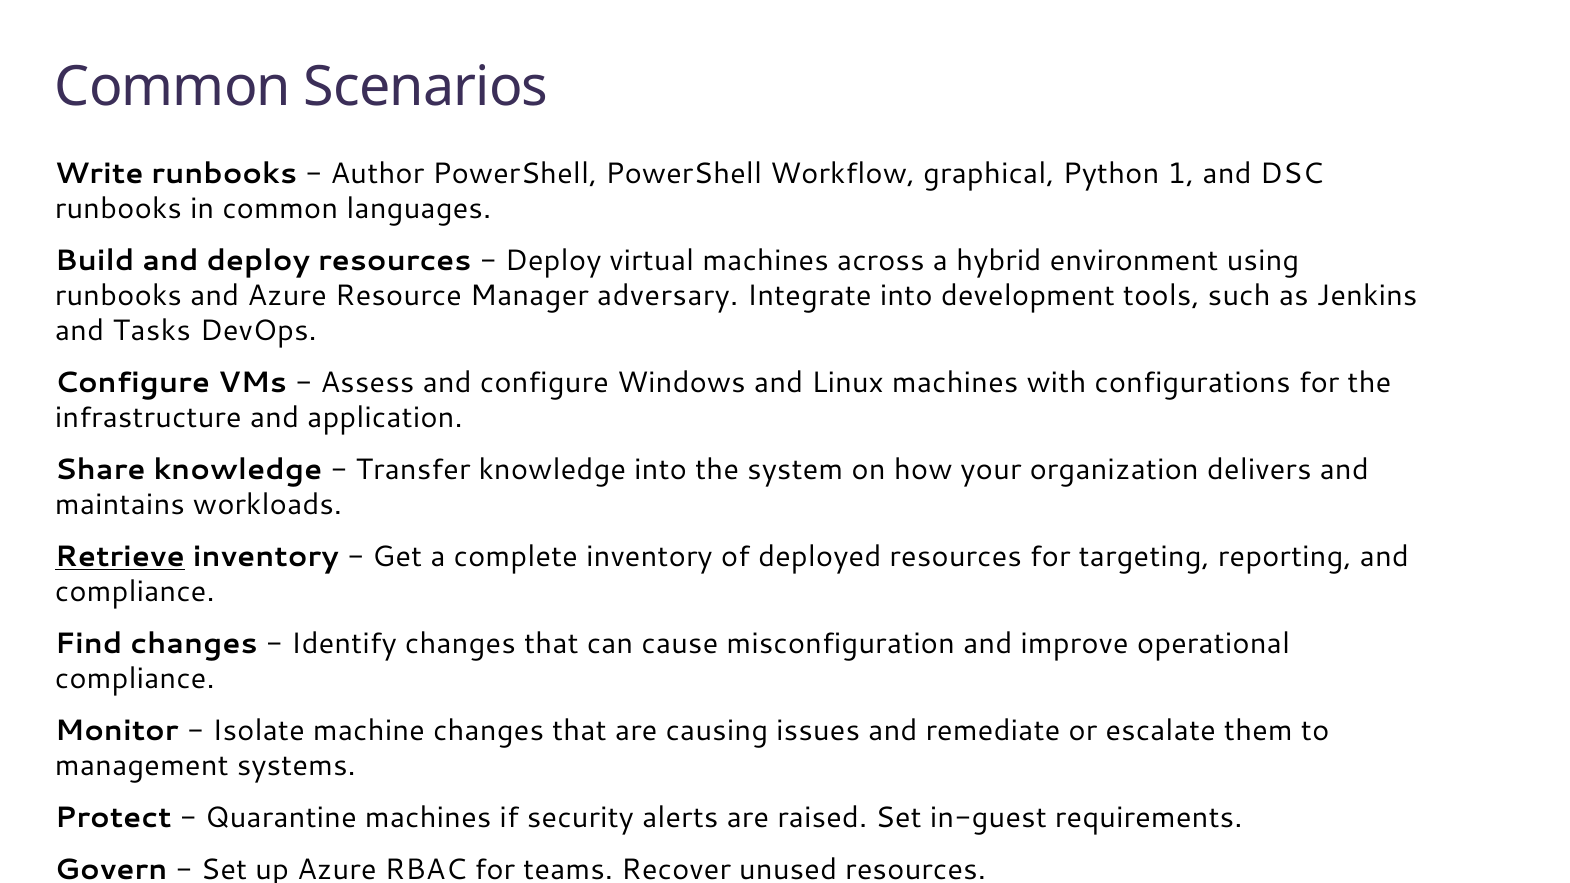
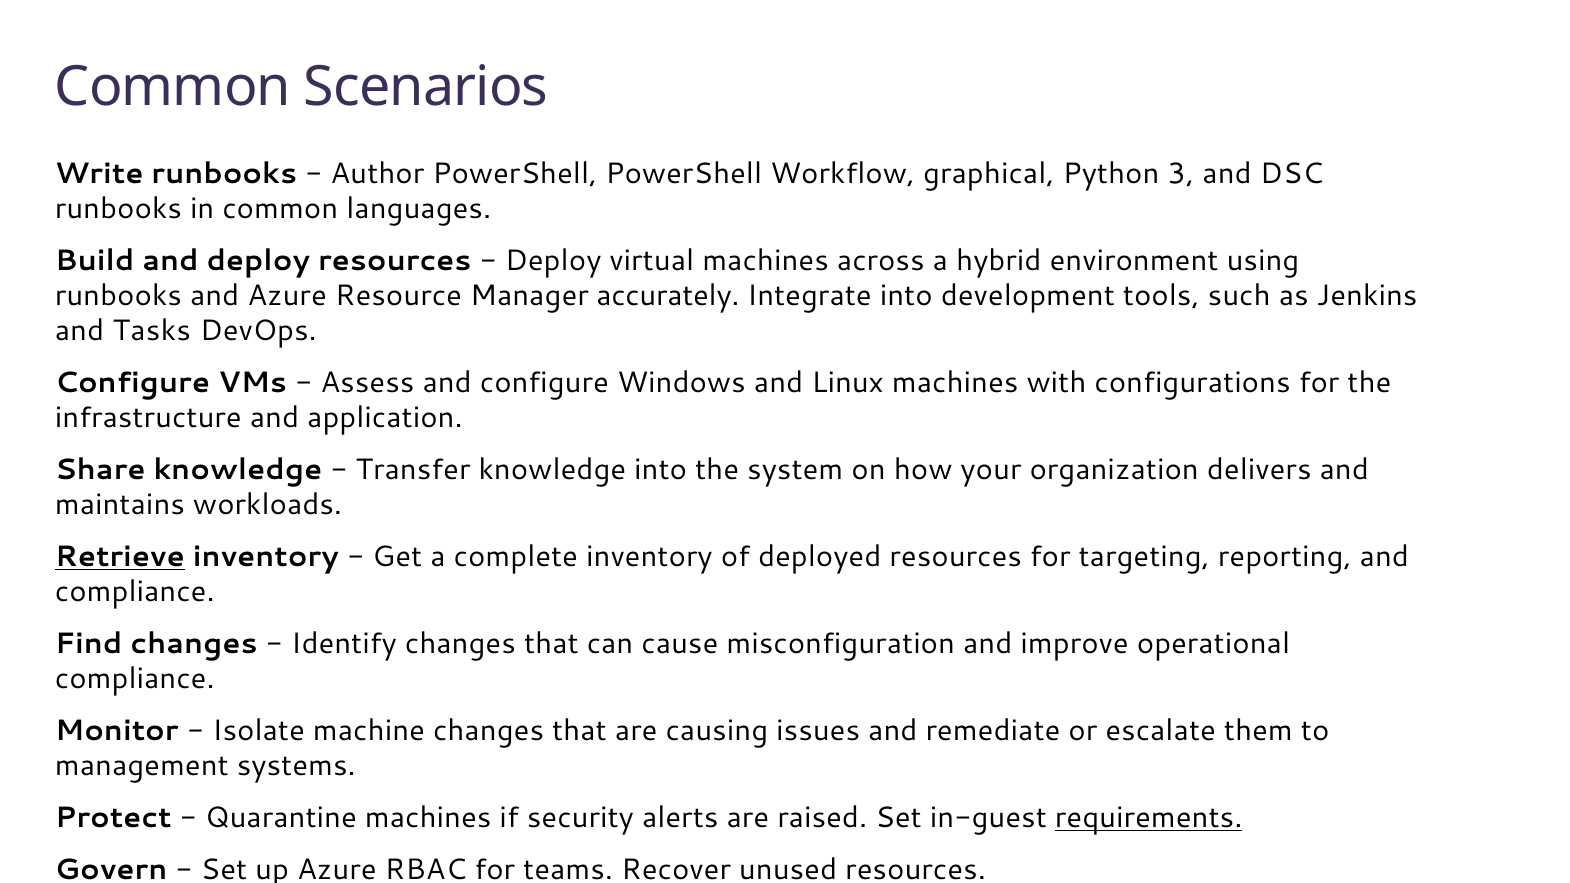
1: 1 -> 3
adversary: adversary -> accurately
requirements underline: none -> present
